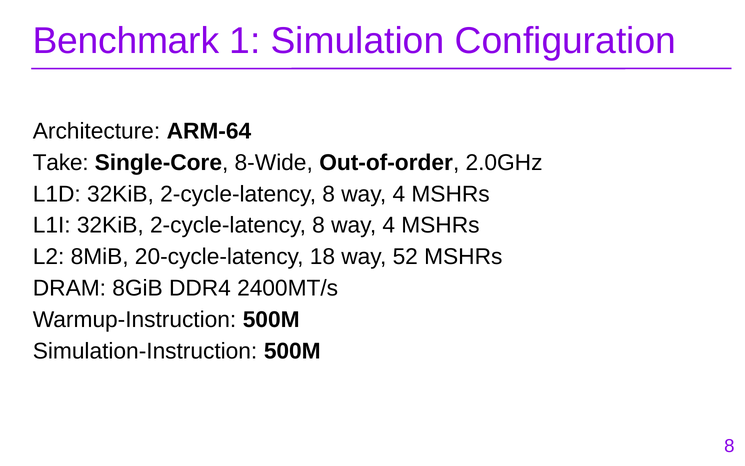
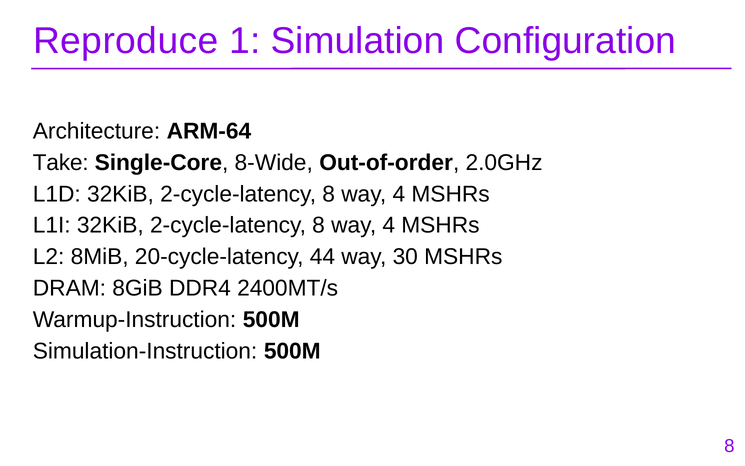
Benchmark: Benchmark -> Reproduce
18: 18 -> 44
52: 52 -> 30
